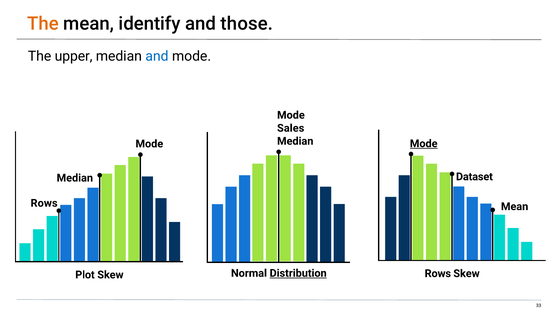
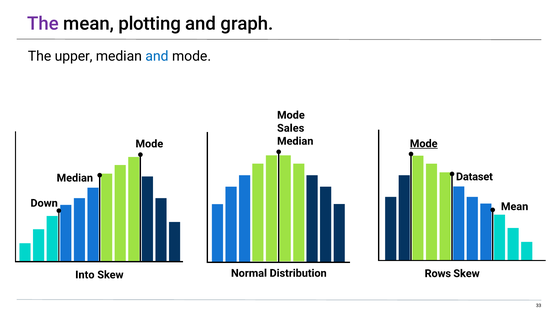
The at (43, 24) colour: orange -> purple
identify: identify -> plotting
those: those -> graph
Rows at (44, 203): Rows -> Down
Plot: Plot -> Into
Distribution underline: present -> none
